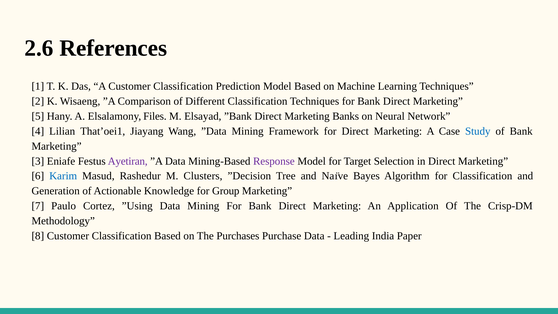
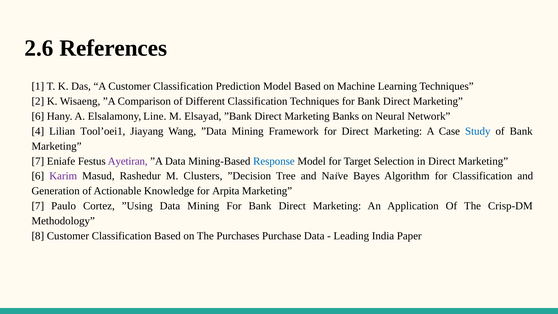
5 at (38, 116): 5 -> 6
Files: Files -> Line
That’oei1: That’oei1 -> Tool’oei1
3 at (38, 161): 3 -> 7
Response colour: purple -> blue
Karim colour: blue -> purple
Group: Group -> Arpita
